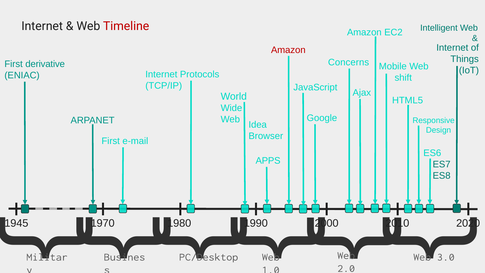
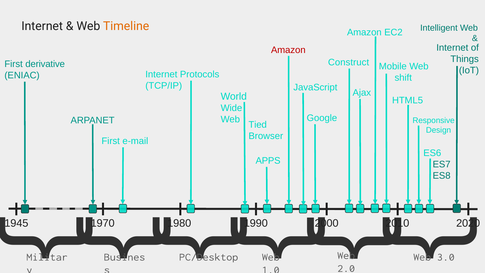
Timeline colour: red -> orange
Concerns: Concerns -> Construct
Idea: Idea -> Tied
